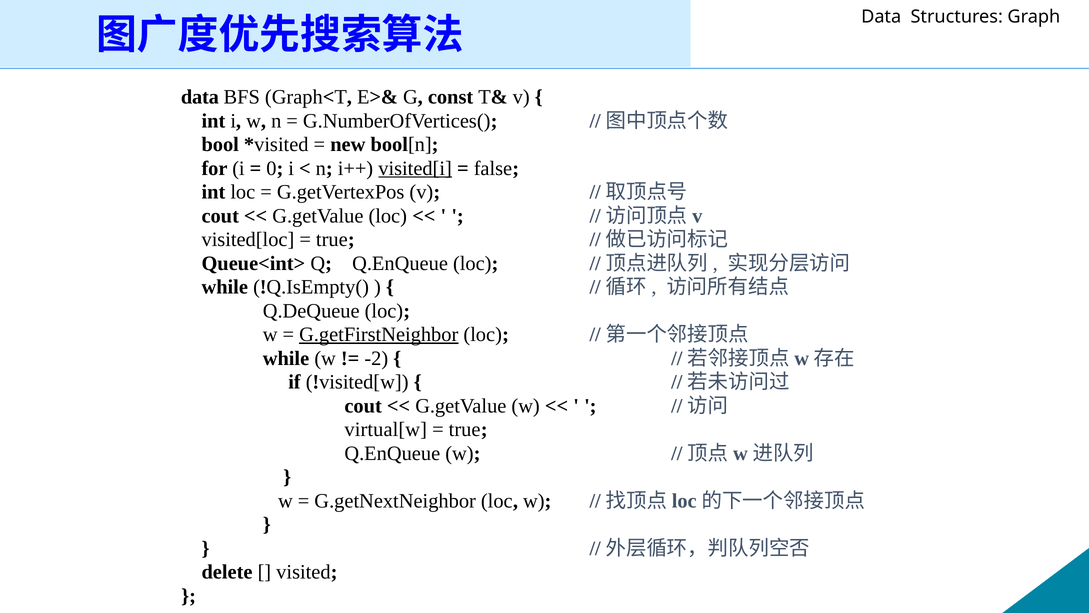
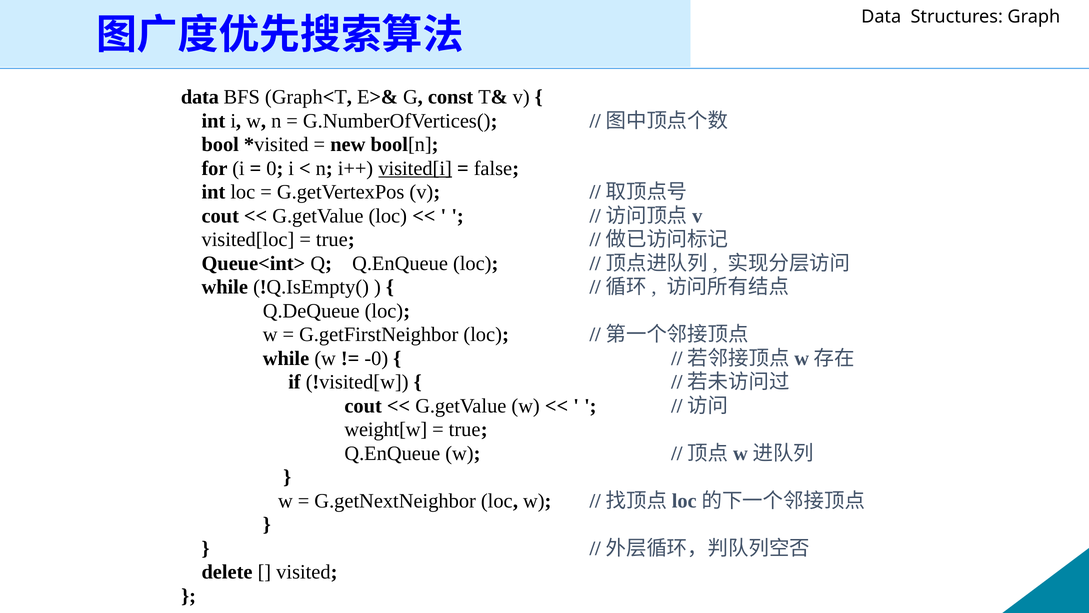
G.getFirstNeighbor underline: present -> none
-2: -2 -> -0
virtual[w: virtual[w -> weight[w
